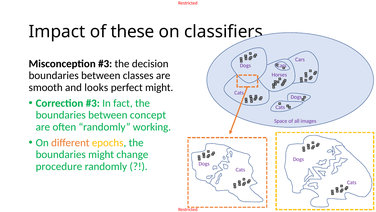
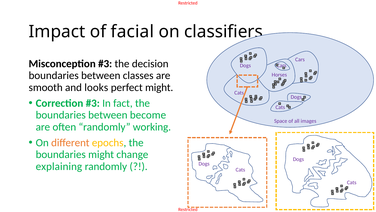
these: these -> facial
concept: concept -> become
procedure: procedure -> explaining
